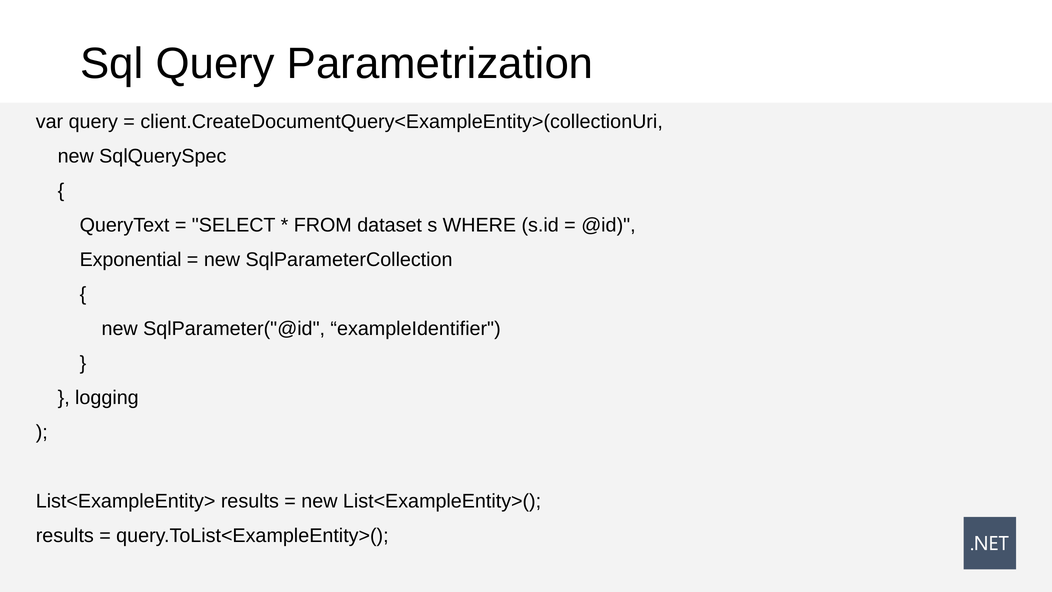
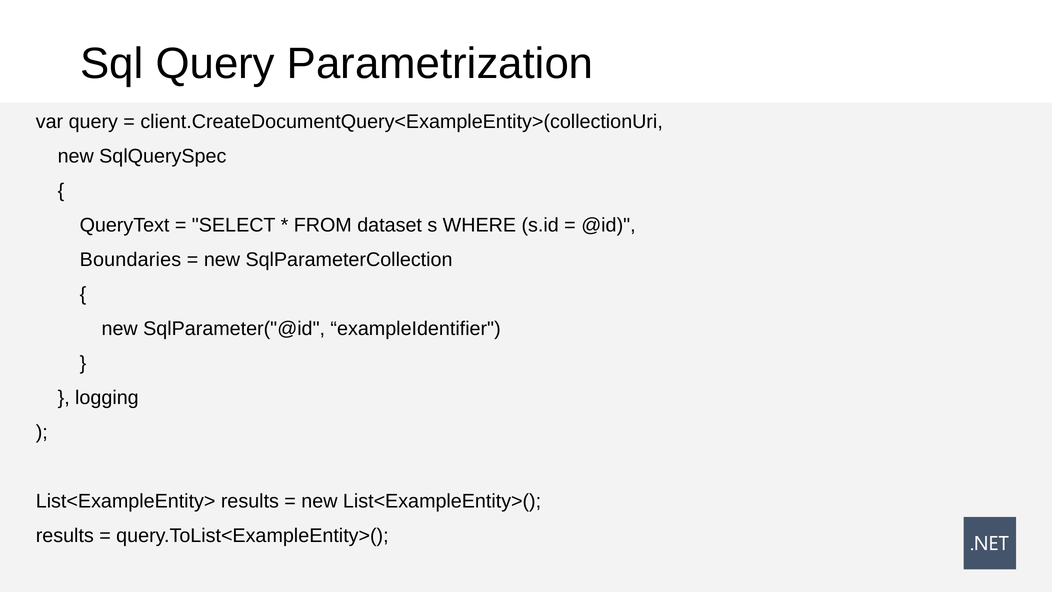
Exponential: Exponential -> Boundaries
